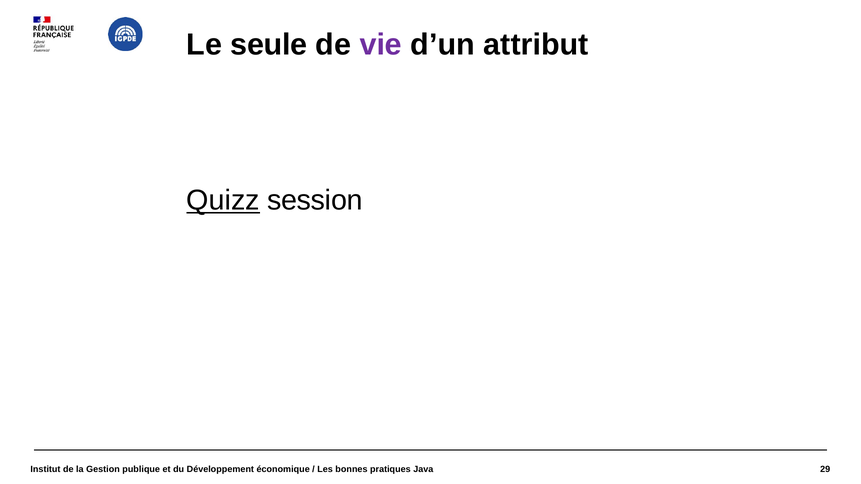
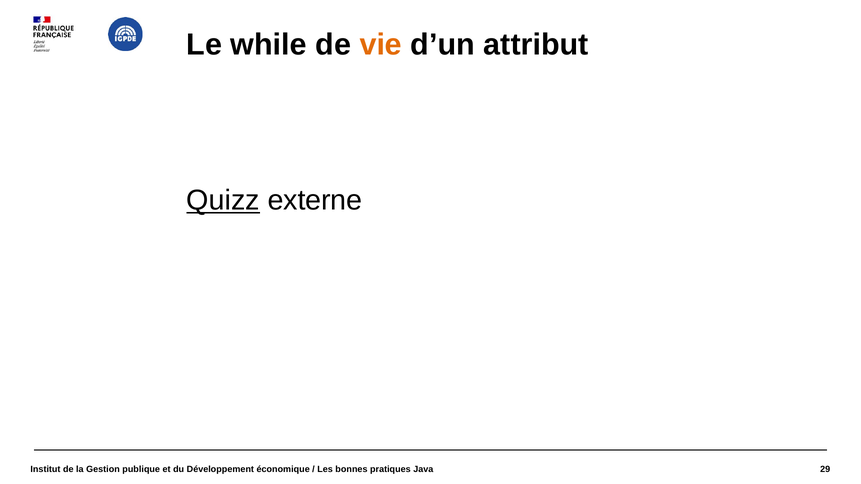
seule: seule -> while
vie colour: purple -> orange
session: session -> externe
